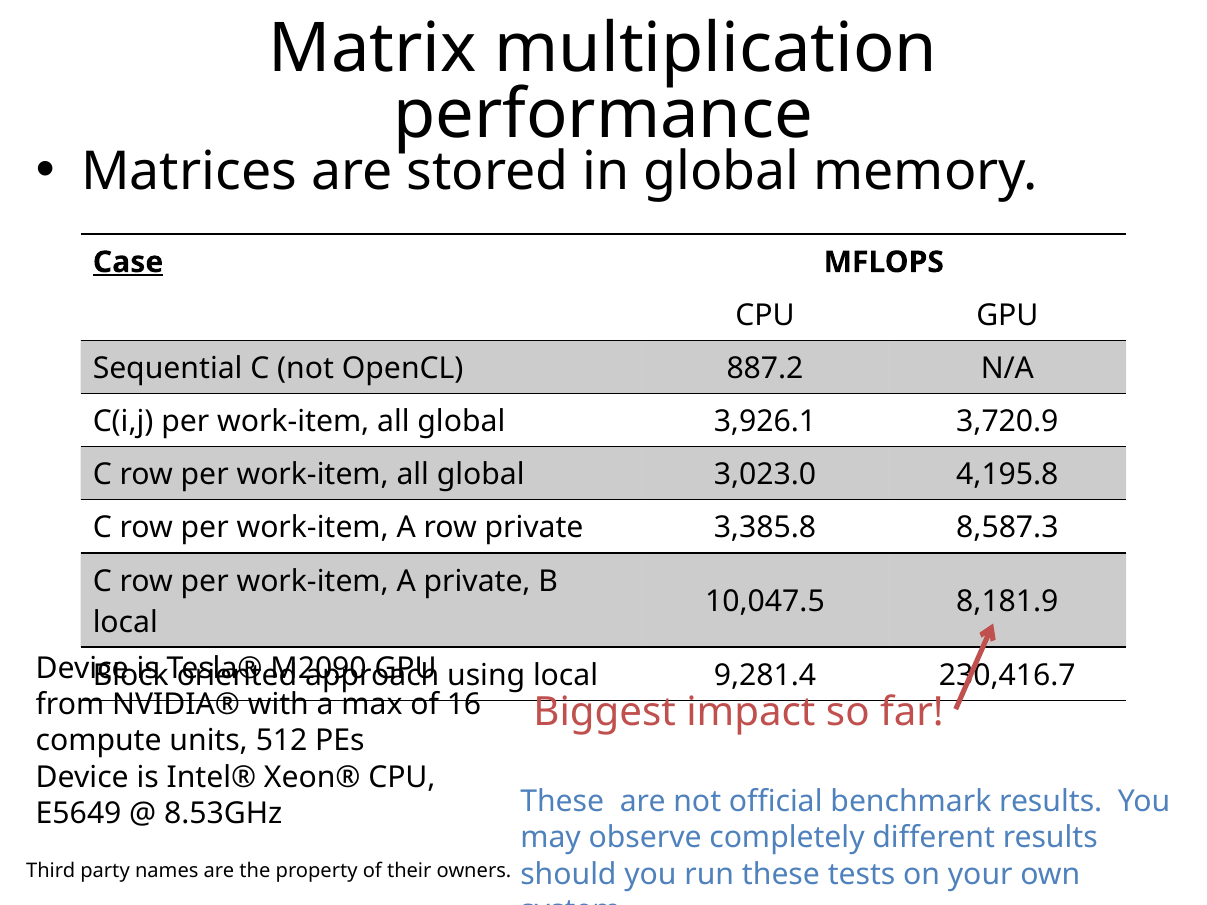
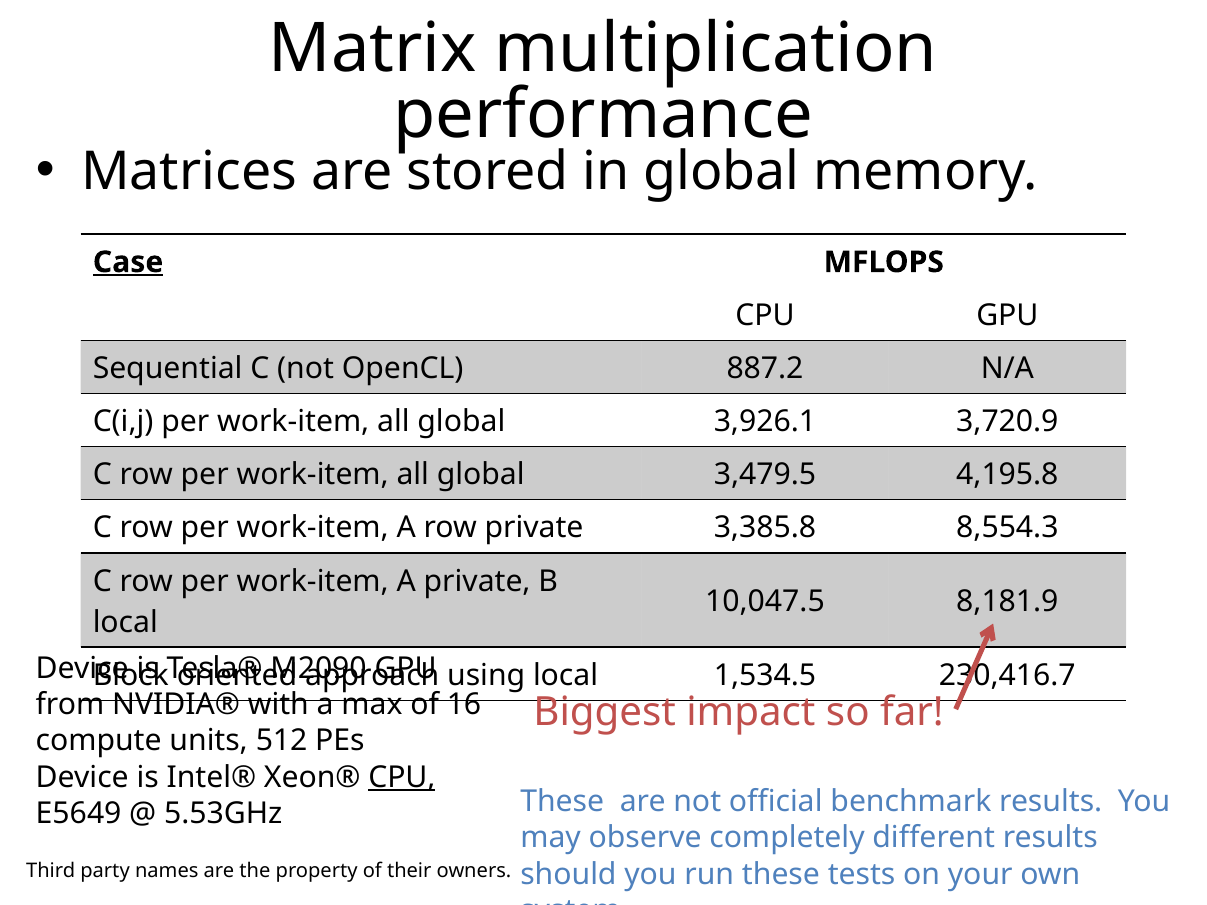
3,023.0: 3,023.0 -> 3,479.5
8,587.3: 8,587.3 -> 8,554.3
9,281.4: 9,281.4 -> 1,534.5
CPU at (402, 777) underline: none -> present
8.53GHz: 8.53GHz -> 5.53GHz
